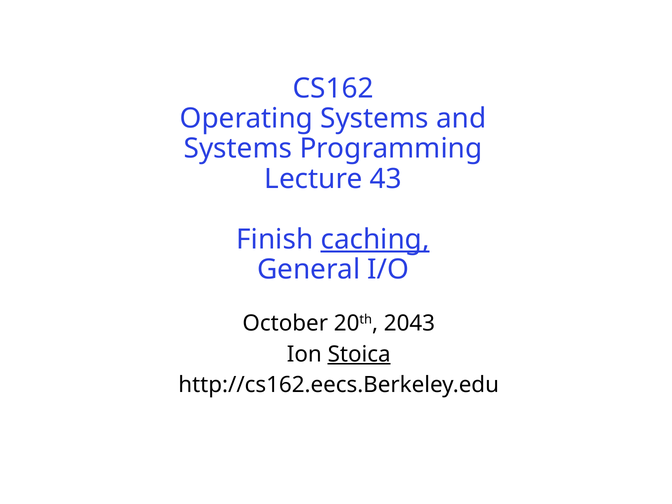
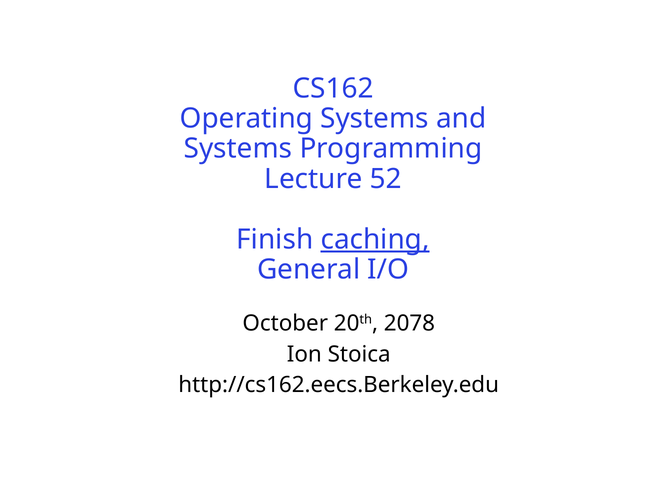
43: 43 -> 52
2043: 2043 -> 2078
Stoica underline: present -> none
